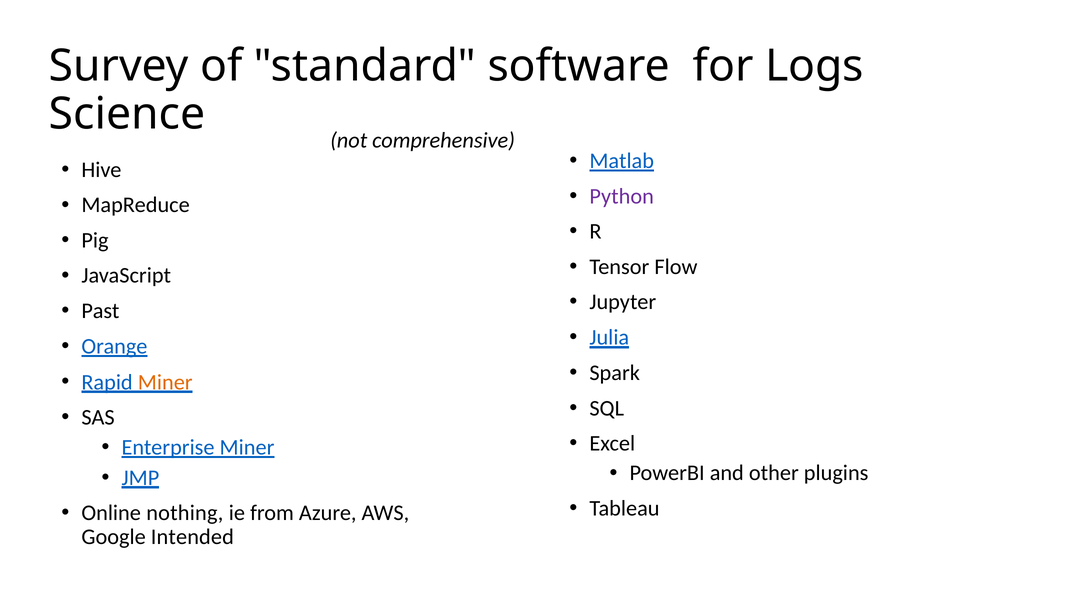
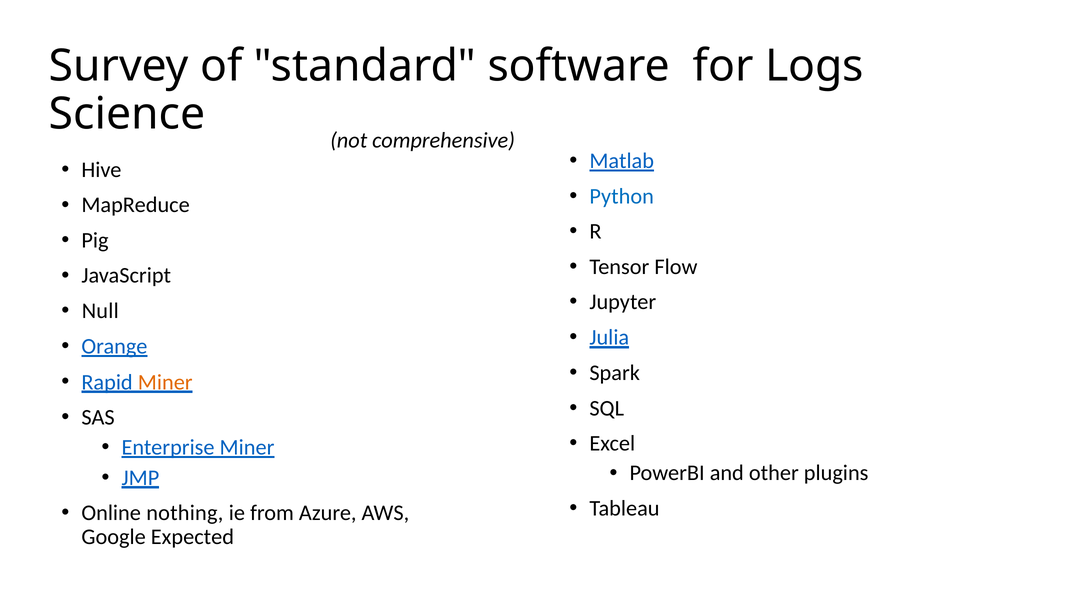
Python colour: purple -> blue
Past: Past -> Null
Intended: Intended -> Expected
